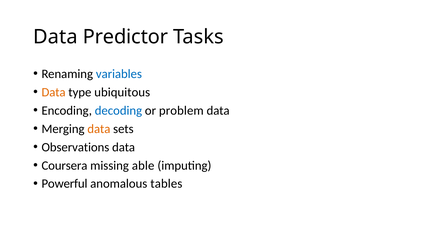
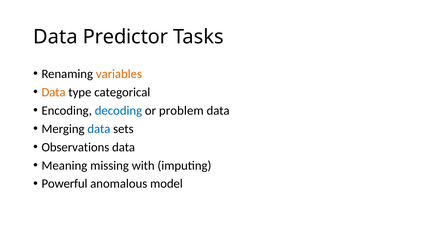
variables colour: blue -> orange
ubiquitous: ubiquitous -> categorical
data at (99, 129) colour: orange -> blue
Coursera: Coursera -> Meaning
able: able -> with
tables: tables -> model
